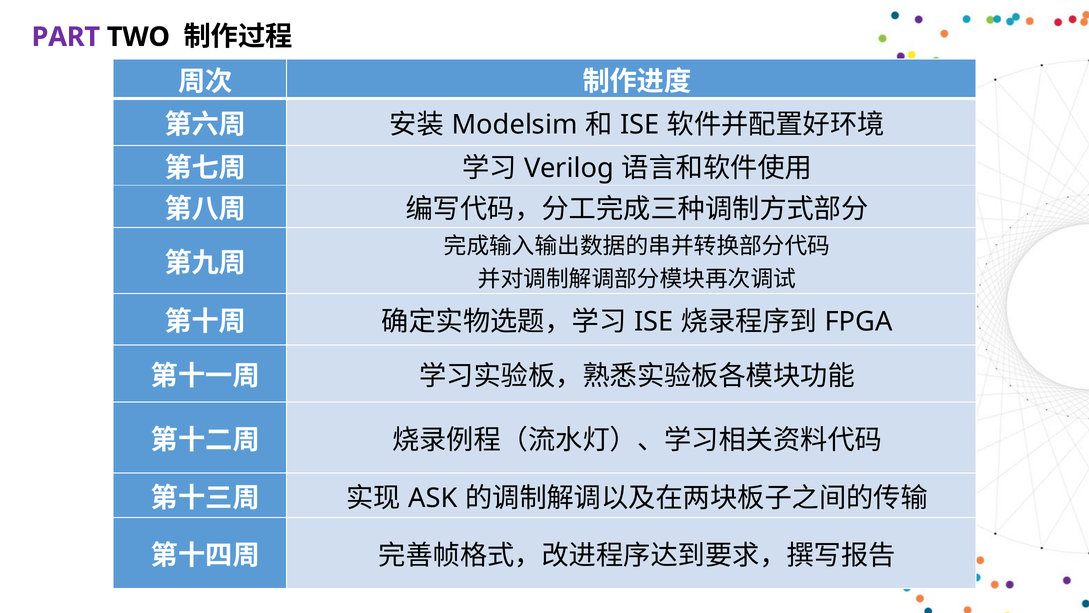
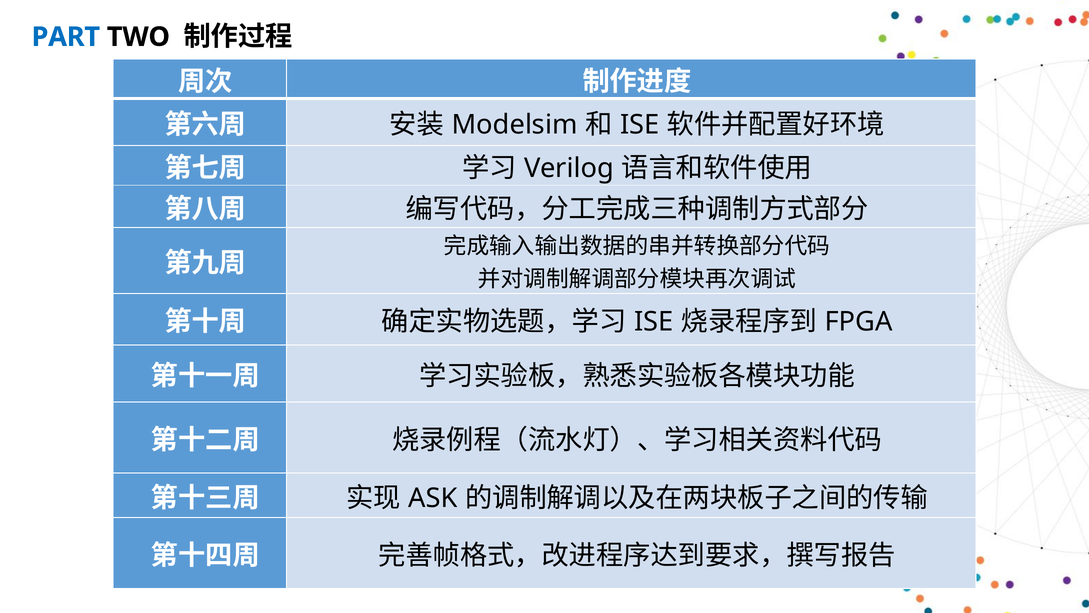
PART colour: purple -> blue
